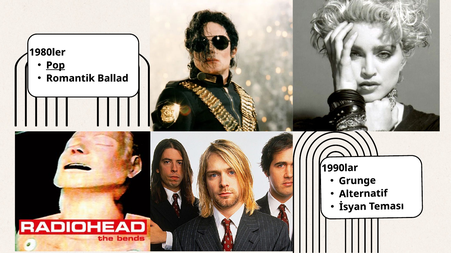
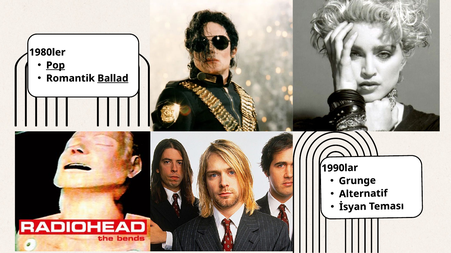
Ballad underline: none -> present
